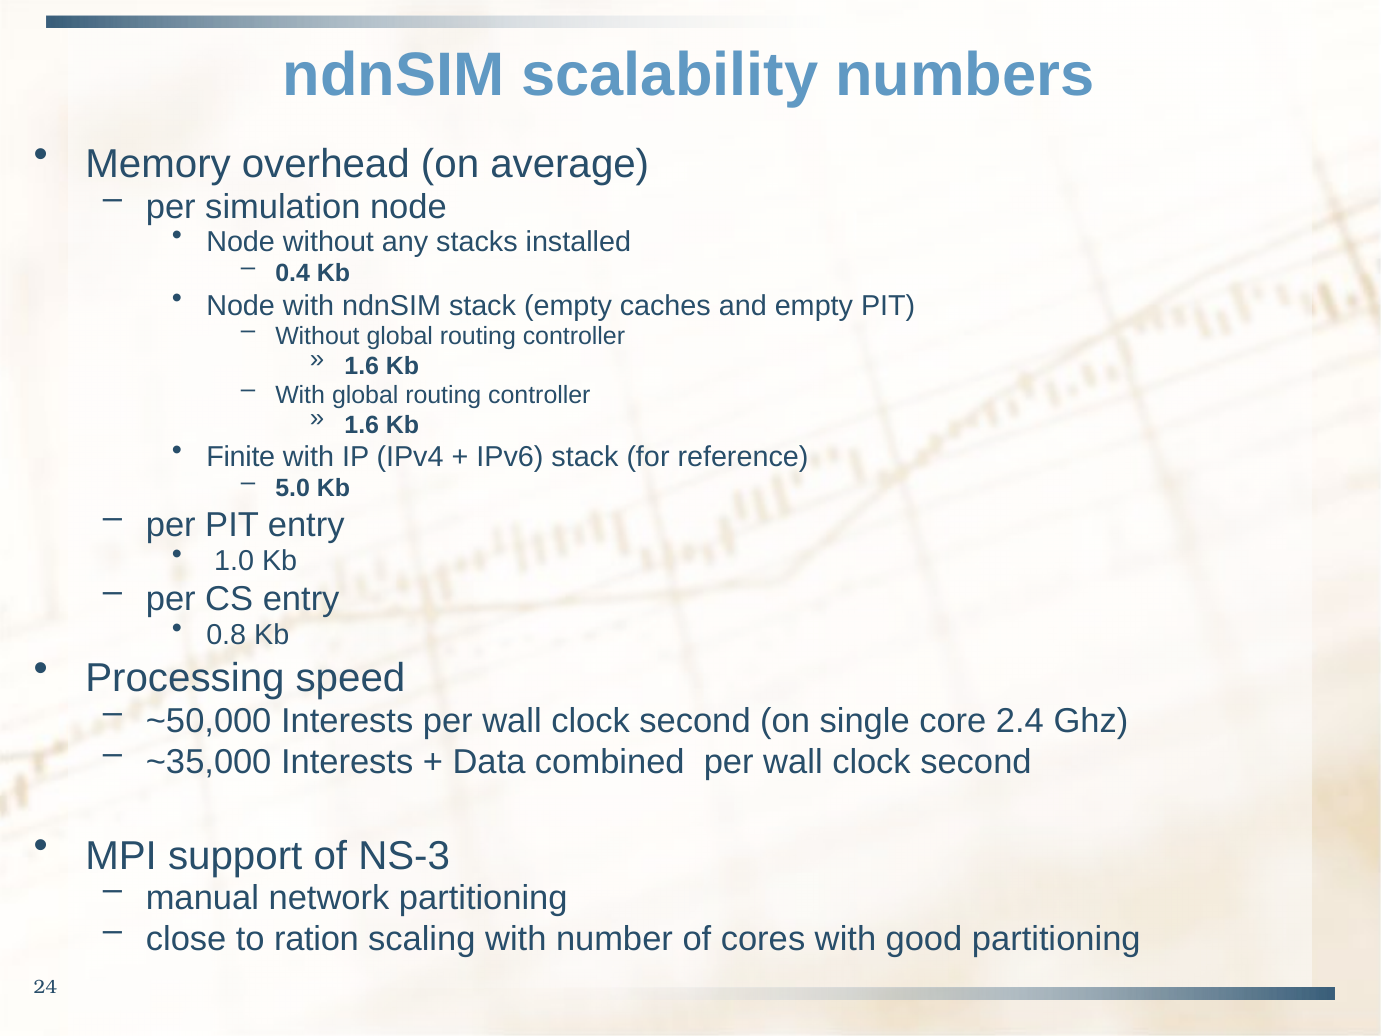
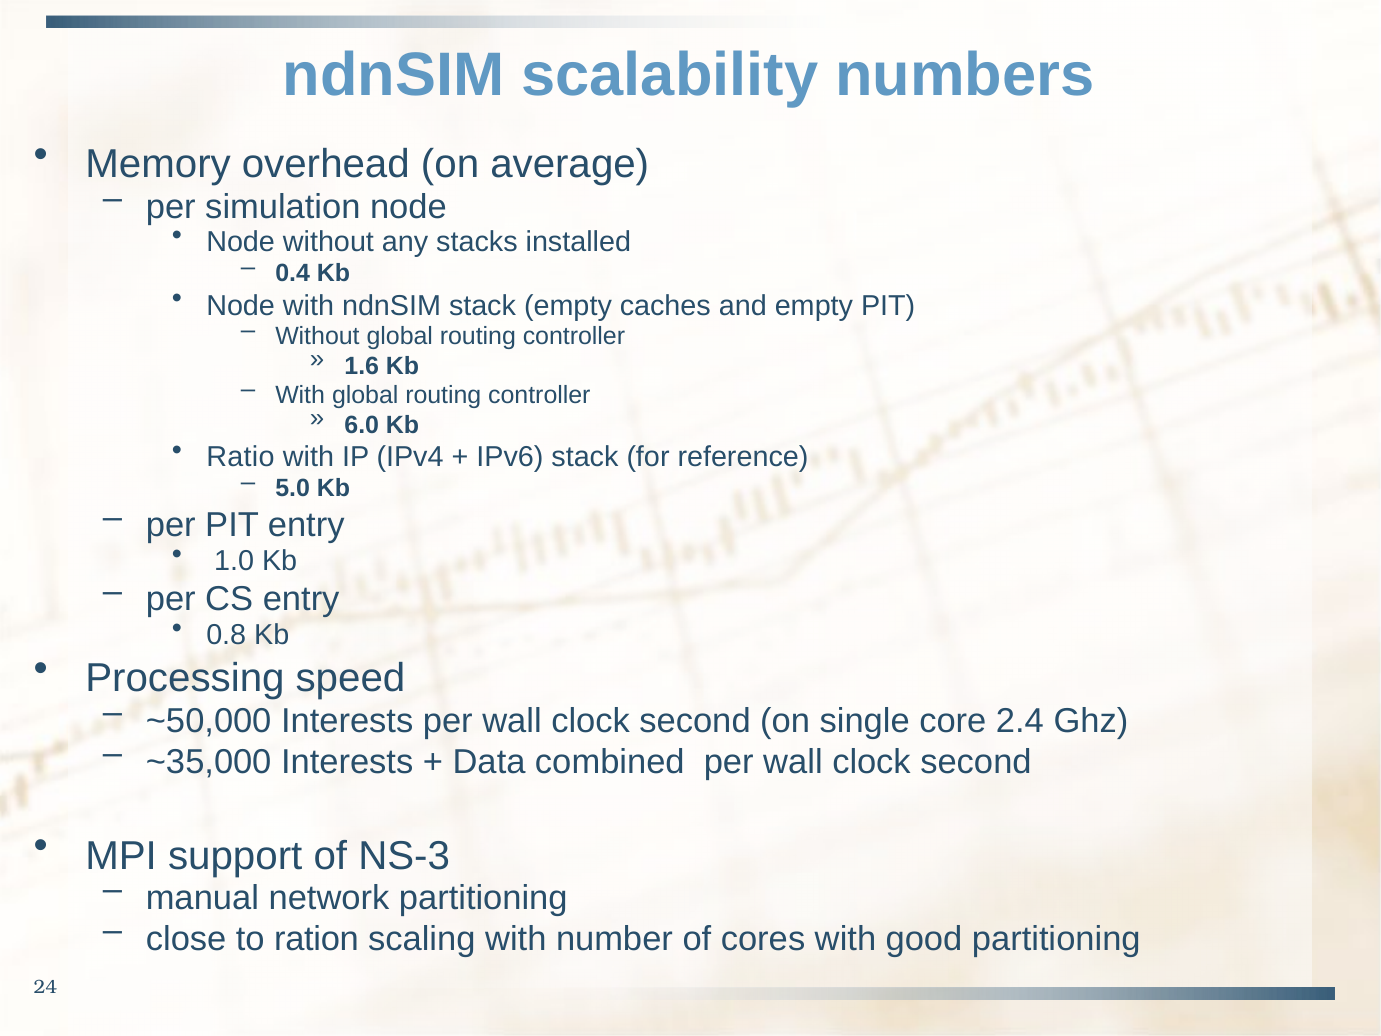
1.6 at (362, 425): 1.6 -> 6.0
Finite: Finite -> Ratio
